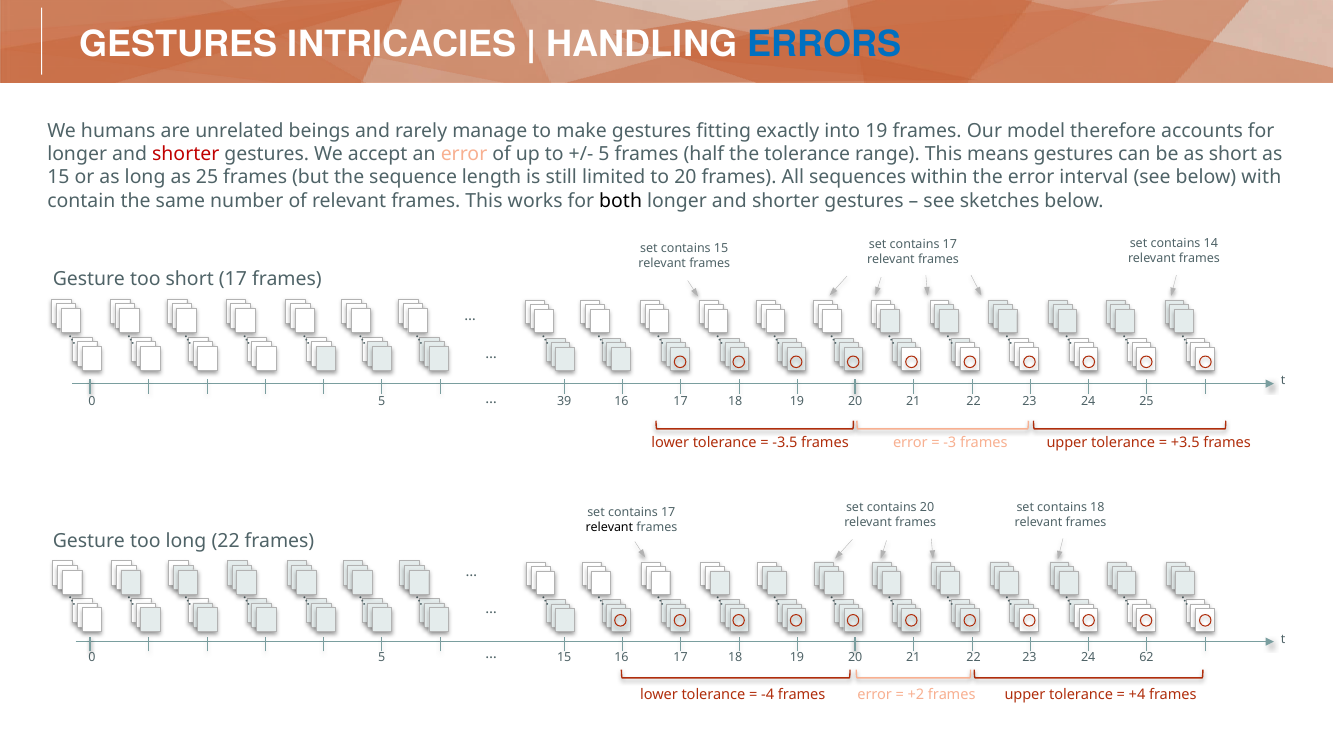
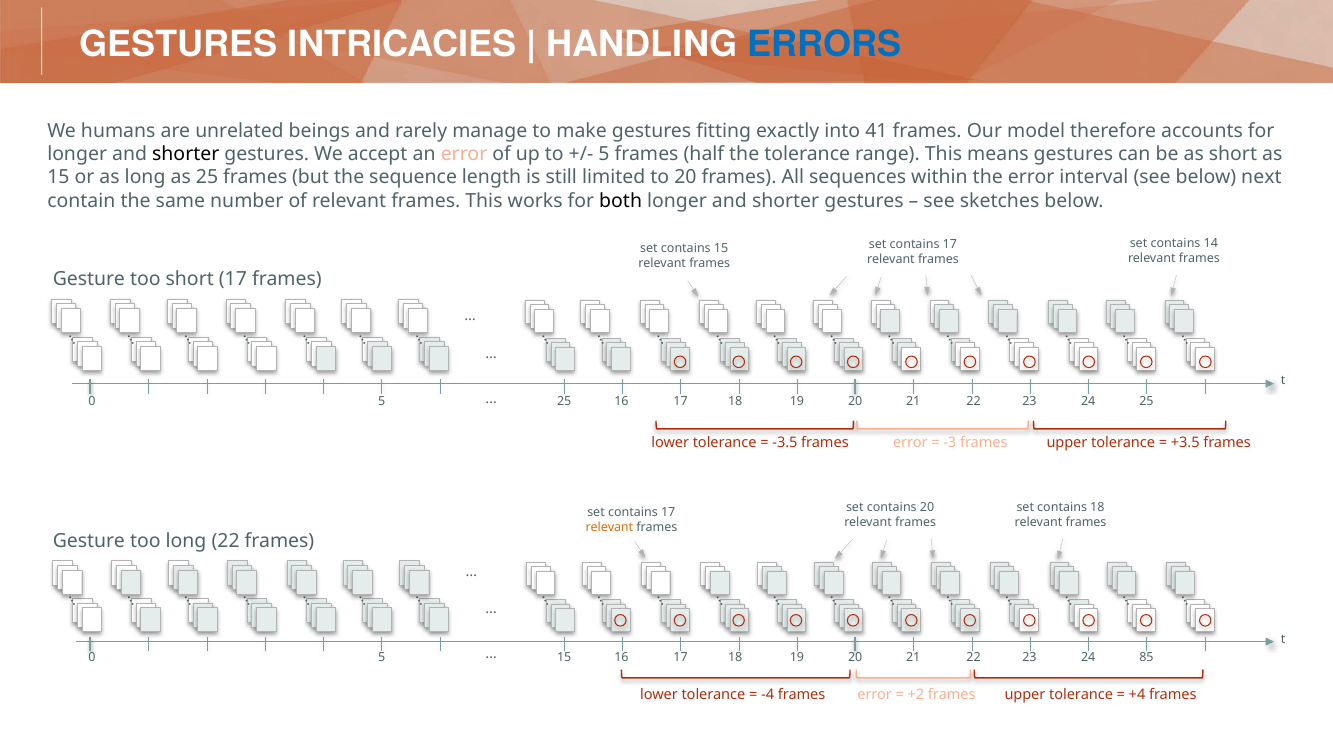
into 19: 19 -> 41
shorter at (186, 154) colour: red -> black
with: with -> next
5 39: 39 -> 25
relevant at (609, 527) colour: black -> orange
62: 62 -> 85
